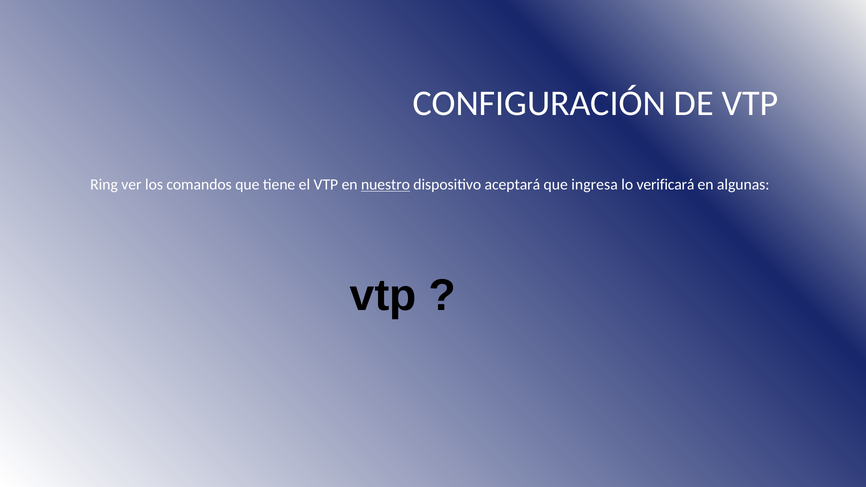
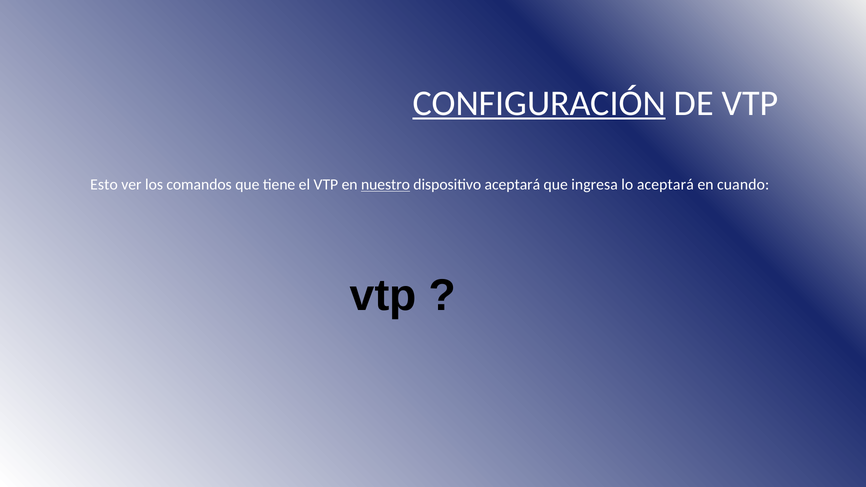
CONFIGURACIÓN underline: none -> present
Ring: Ring -> Esto
lo verificará: verificará -> aceptará
algunas: algunas -> cuando
